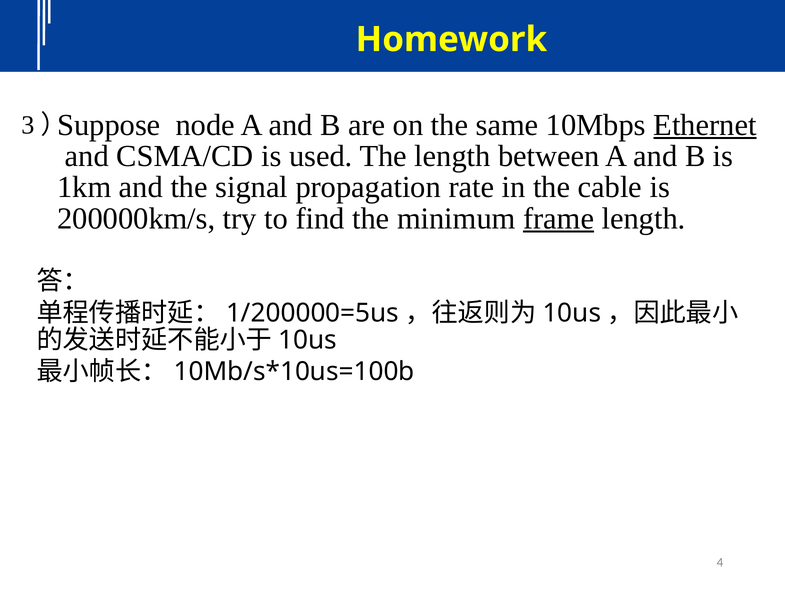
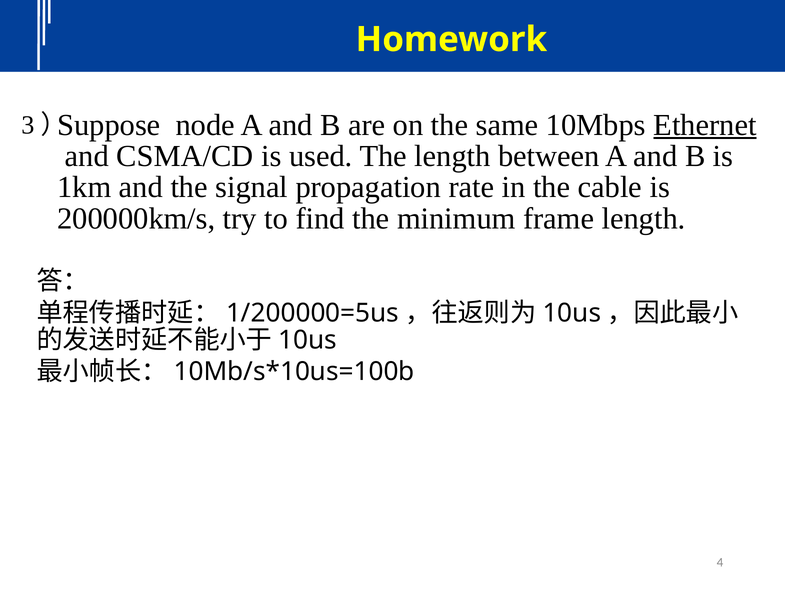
frame underline: present -> none
